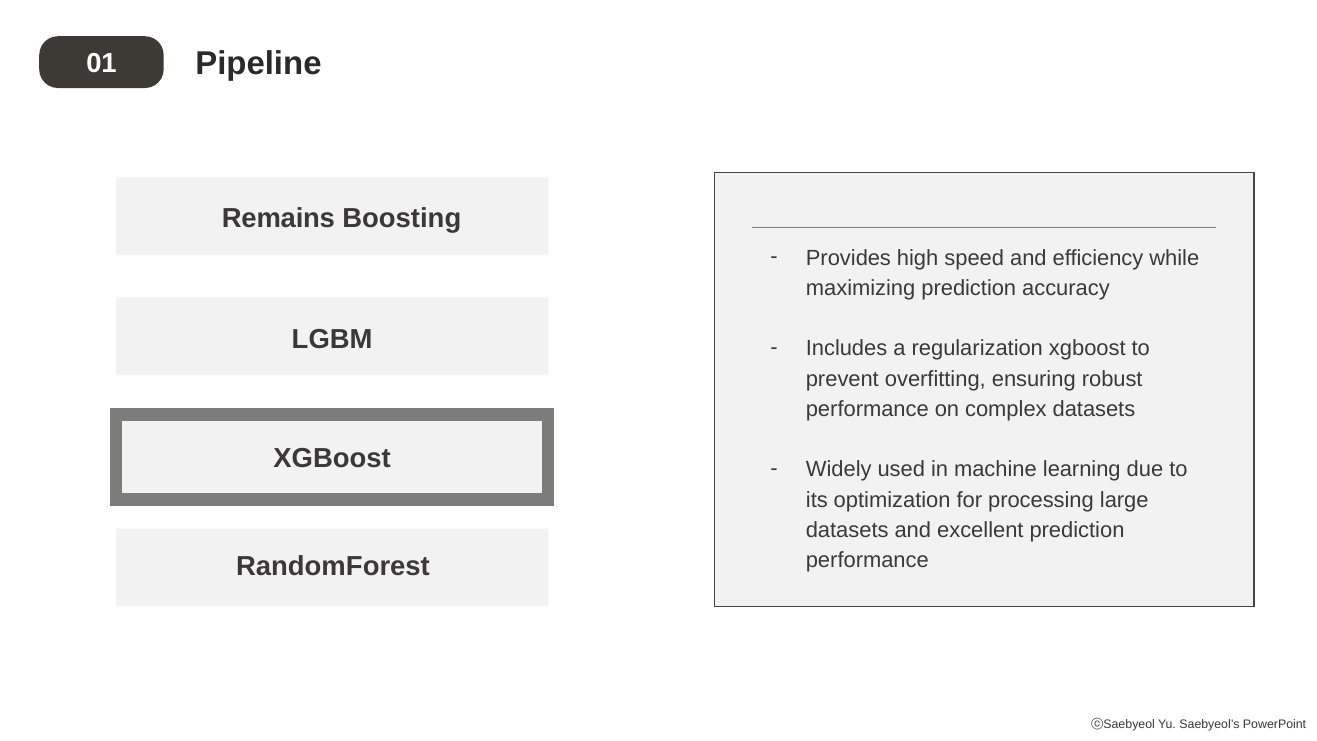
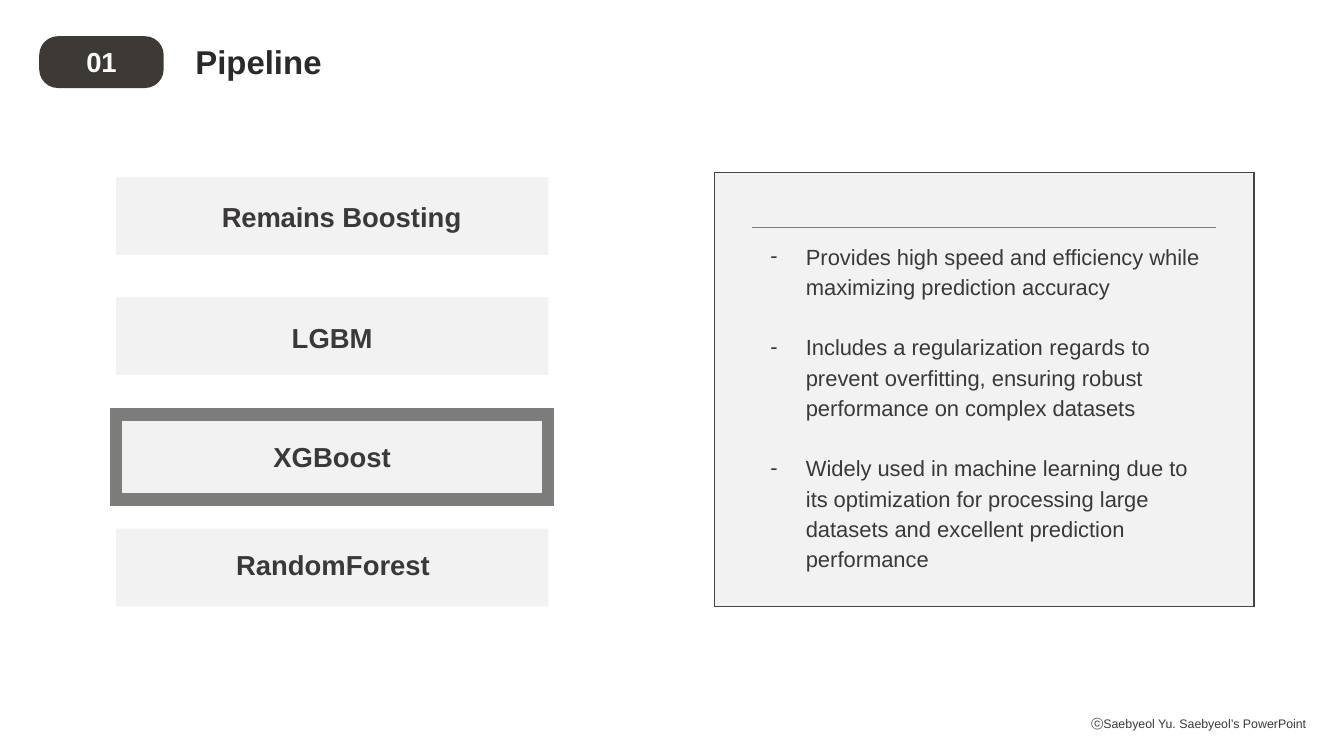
regularization xgboost: xgboost -> regards
